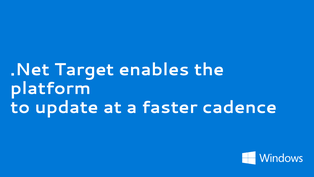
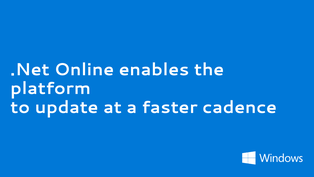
Target: Target -> Online
